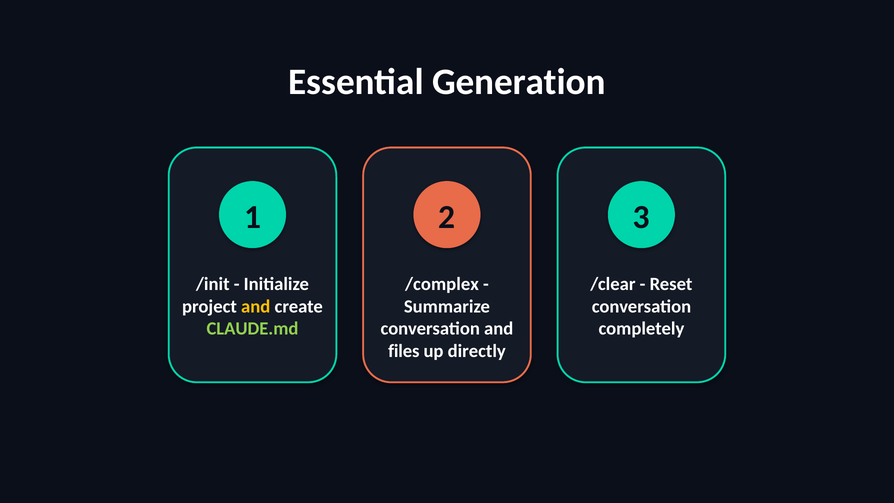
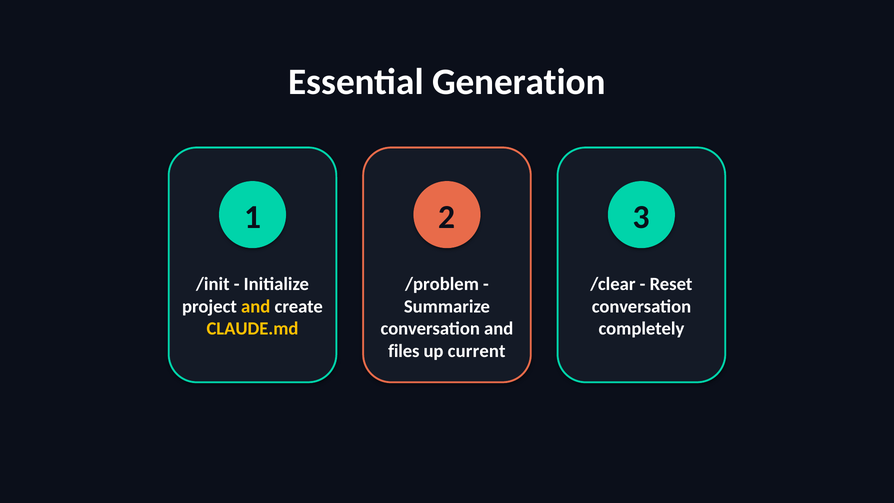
/complex: /complex -> /problem
CLAUDE.md colour: light green -> yellow
directly: directly -> current
